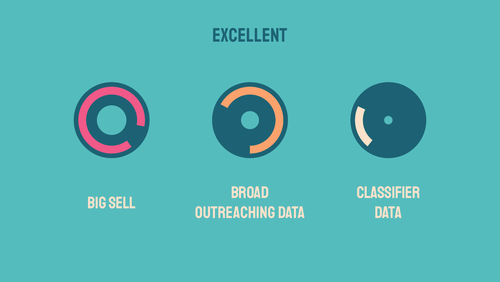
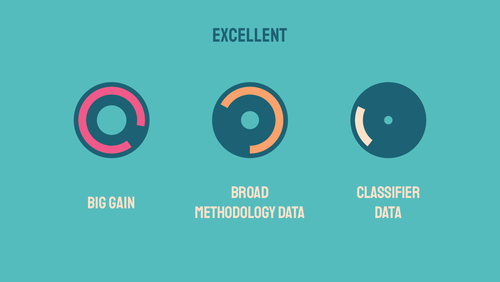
sell: sell -> gain
outreaching: outreaching -> methodology
